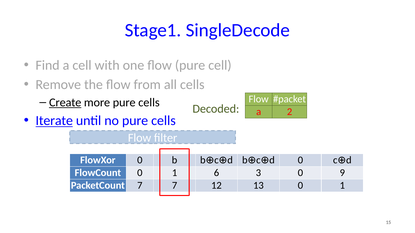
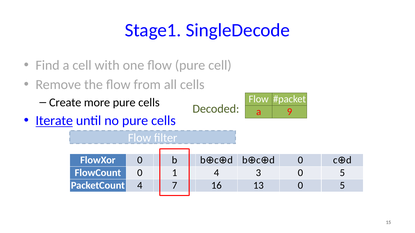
Create underline: present -> none
2: 2 -> 9
1 6: 6 -> 4
3 0 9: 9 -> 5
PacketCount 7: 7 -> 4
12: 12 -> 16
13 0 1: 1 -> 5
